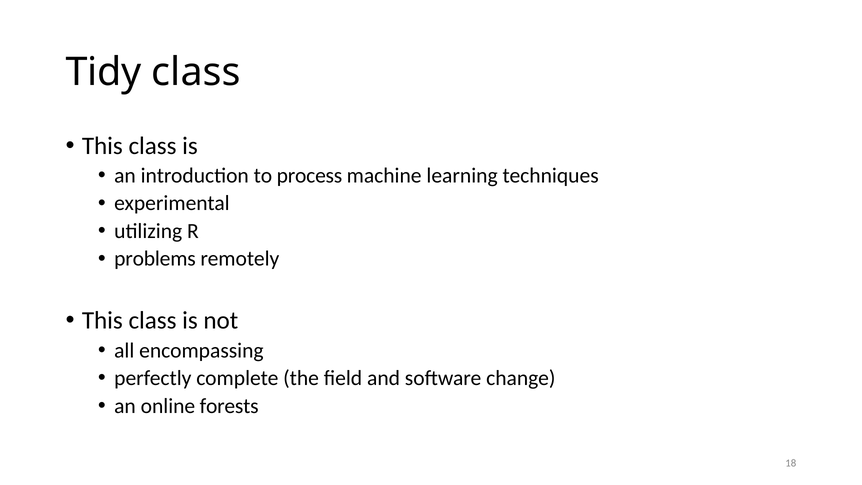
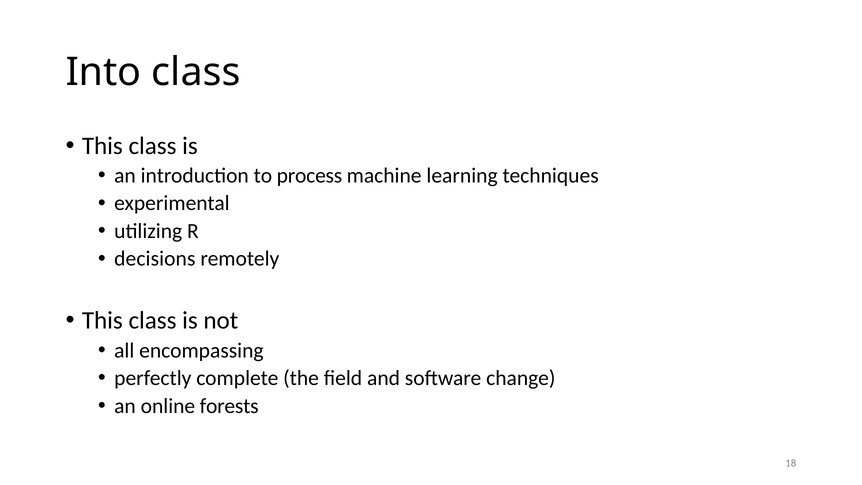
Tidy: Tidy -> Into
problems: problems -> decisions
